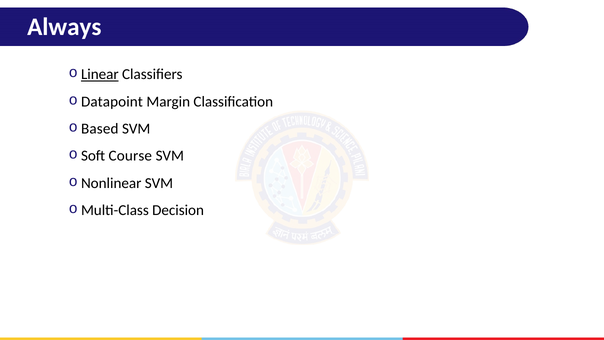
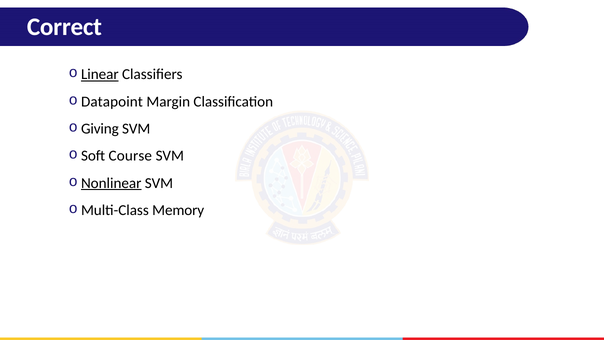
Always: Always -> Correct
Based: Based -> Giving
Nonlinear underline: none -> present
Decision: Decision -> Memory
